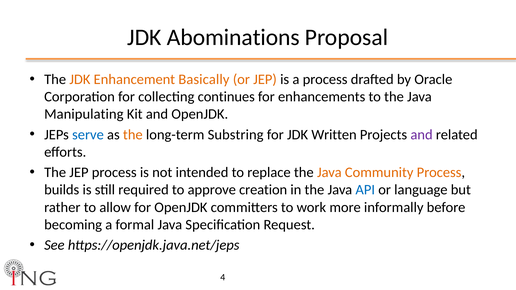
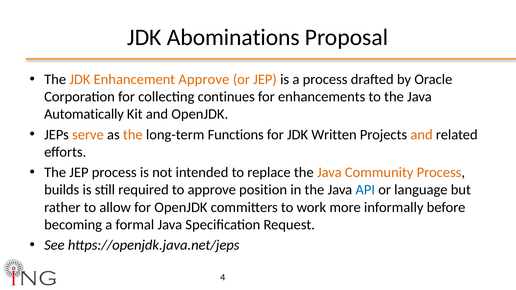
Enhancement Basically: Basically -> Approve
Manipulating: Manipulating -> Automatically
serve colour: blue -> orange
Substring: Substring -> Functions
and at (422, 135) colour: purple -> orange
creation: creation -> position
